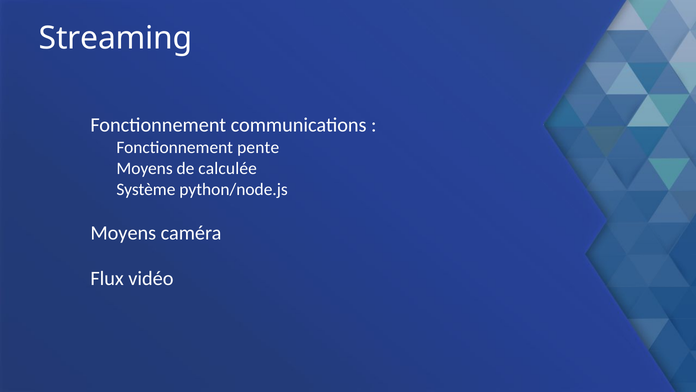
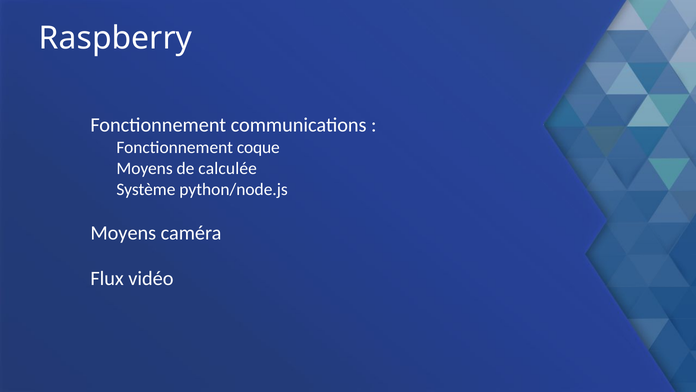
Streaming: Streaming -> Raspberry
pente: pente -> coque
